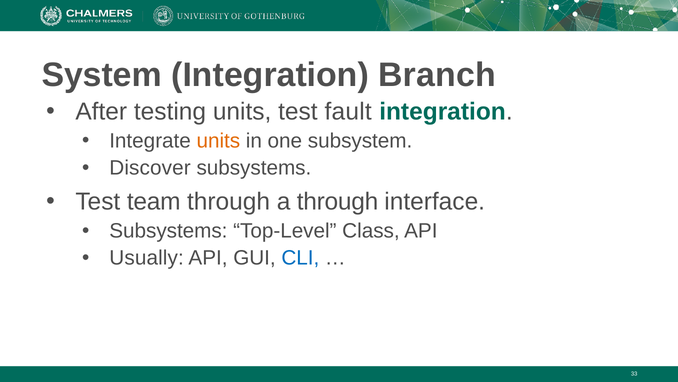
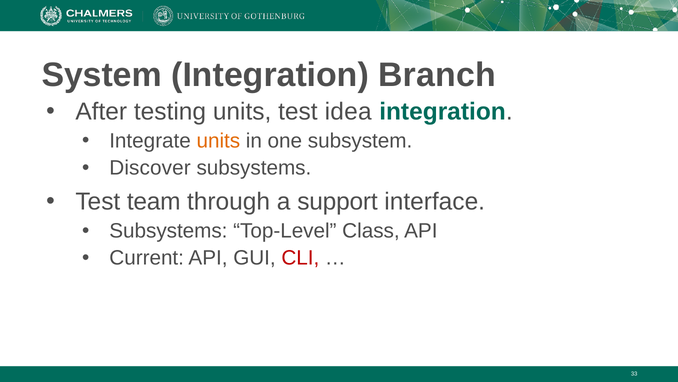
fault: fault -> idea
a through: through -> support
Usually: Usually -> Current
CLI colour: blue -> red
